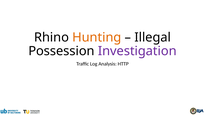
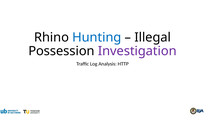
Hunting colour: orange -> blue
